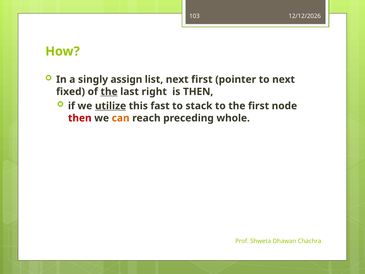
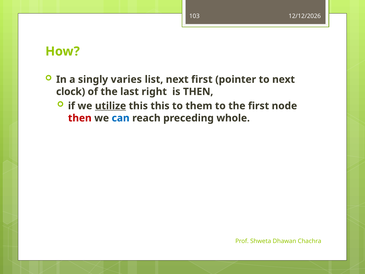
assign: assign -> varies
fixed: fixed -> clock
the at (109, 92) underline: present -> none
this fast: fast -> this
stack: stack -> them
can colour: orange -> blue
